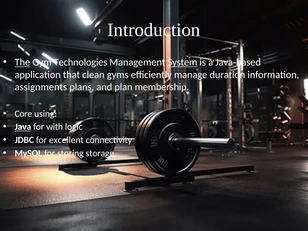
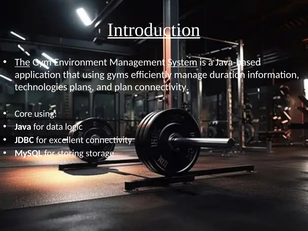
Introduction underline: none -> present
Technologies: Technologies -> Environment
that clean: clean -> using
assignments: assignments -> technologies
plan membership: membership -> connectivity
Java underline: present -> none
with: with -> data
